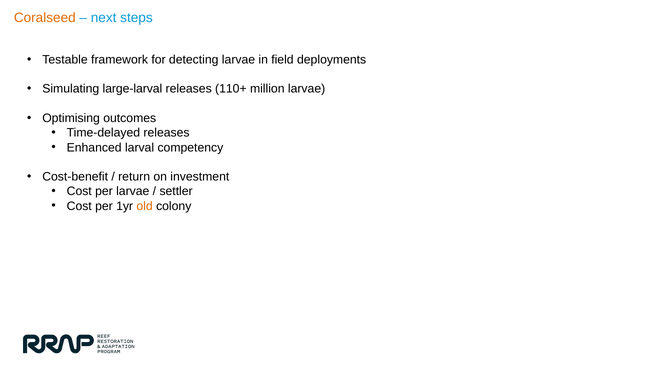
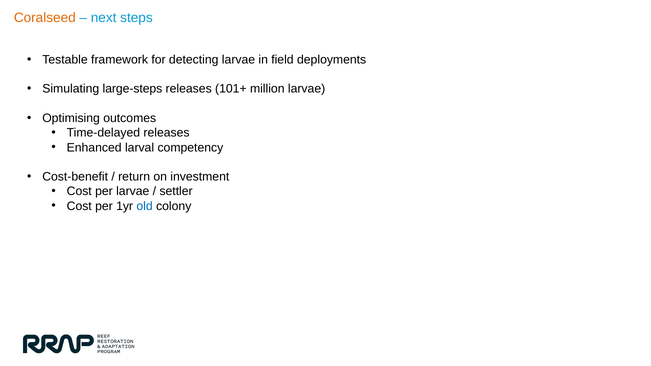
large-larval: large-larval -> large-steps
110+: 110+ -> 101+
old colour: orange -> blue
